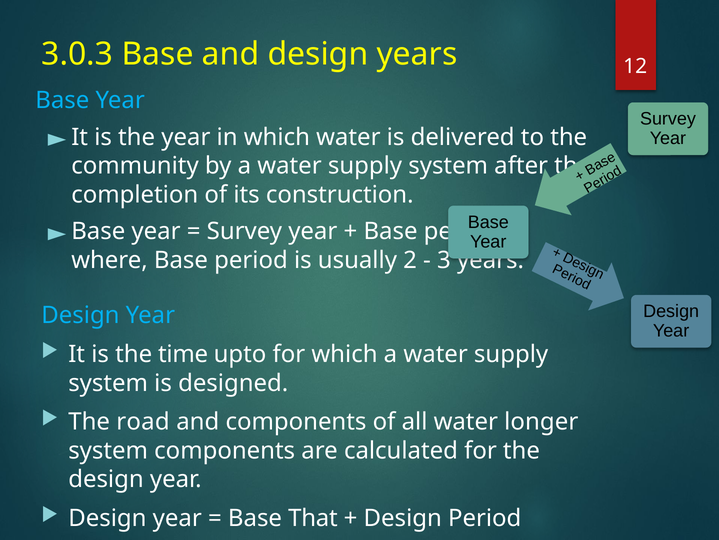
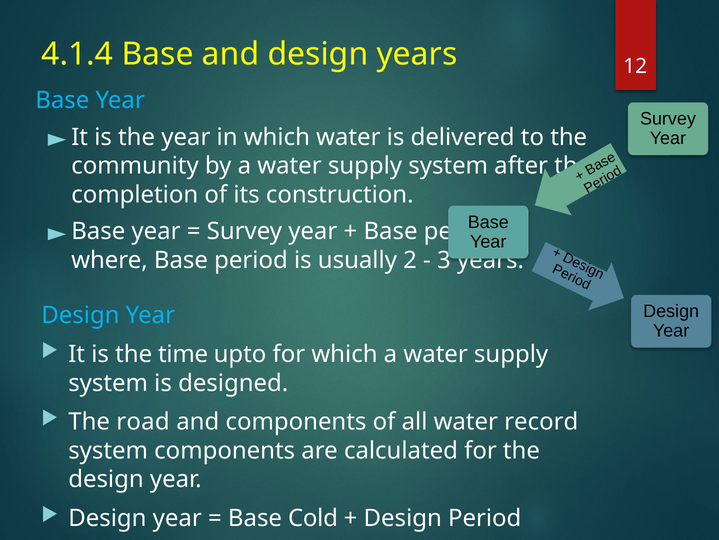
3.0.3: 3.0.3 -> 4.1.4
longer: longer -> record
That: That -> Cold
